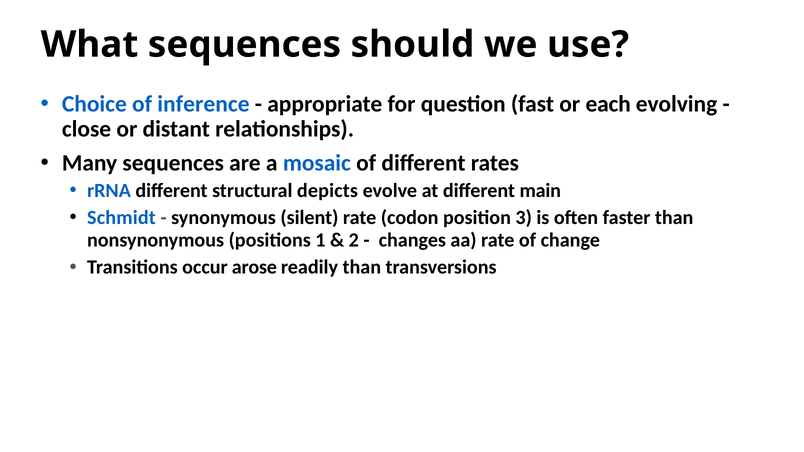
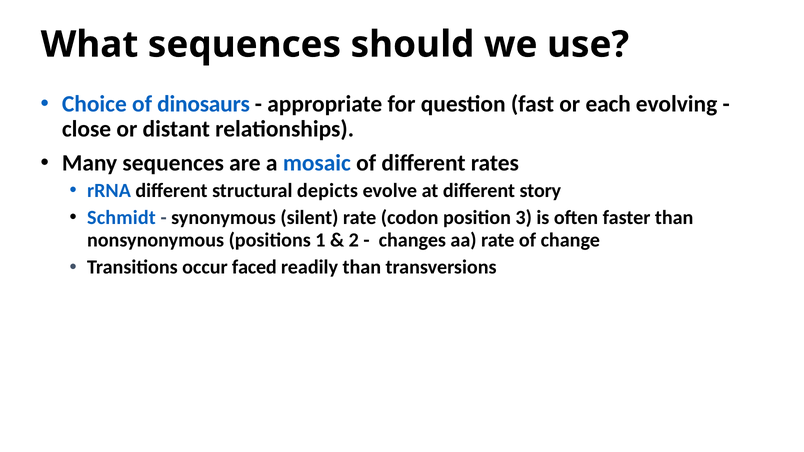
inference: inference -> dinosaurs
main: main -> story
arose: arose -> faced
